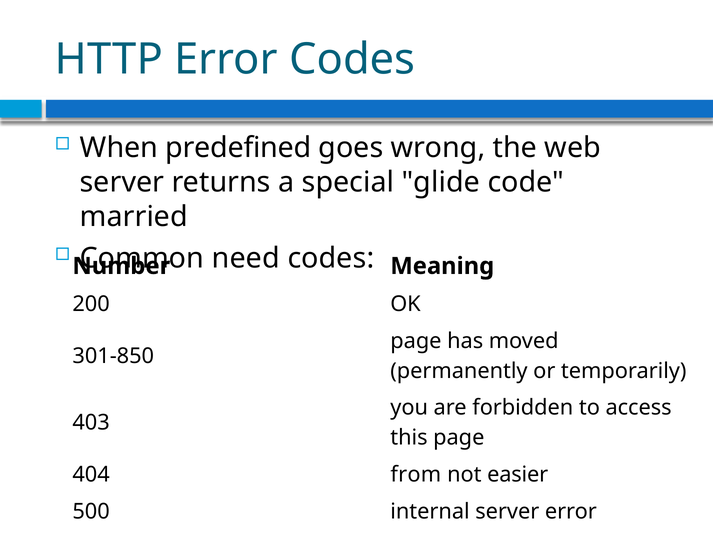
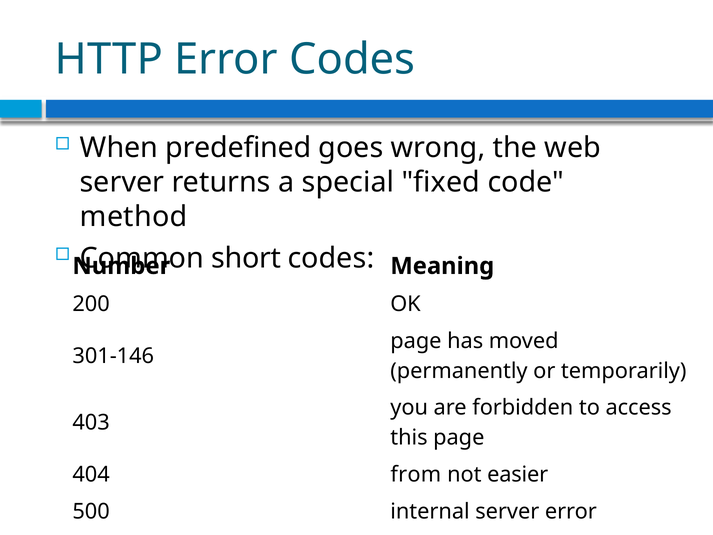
glide: glide -> fixed
married: married -> method
need: need -> short
301-850: 301-850 -> 301-146
